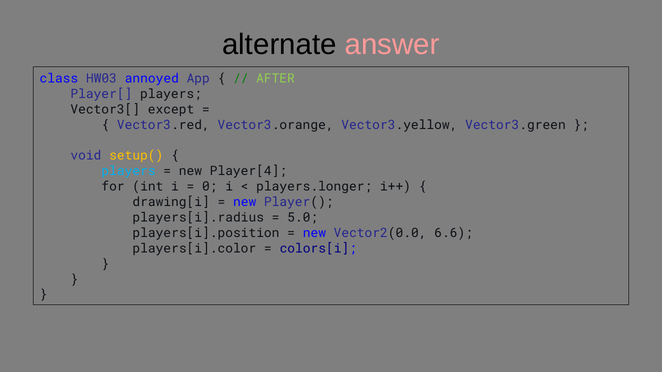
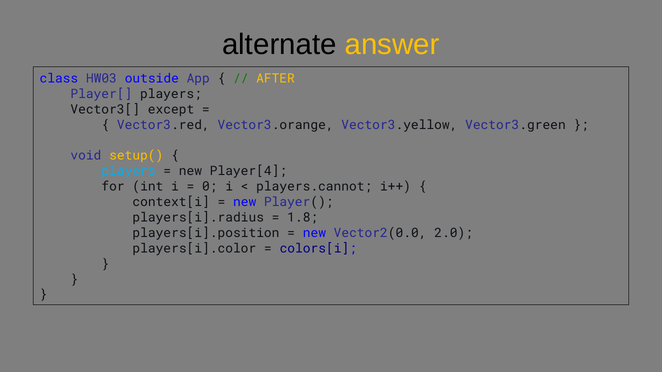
answer colour: pink -> yellow
annoyed: annoyed -> outside
AFTER colour: light green -> yellow
players.longer: players.longer -> players.cannot
drawing[i: drawing[i -> context[i
5.0: 5.0 -> 1.8
6.6: 6.6 -> 2.0
